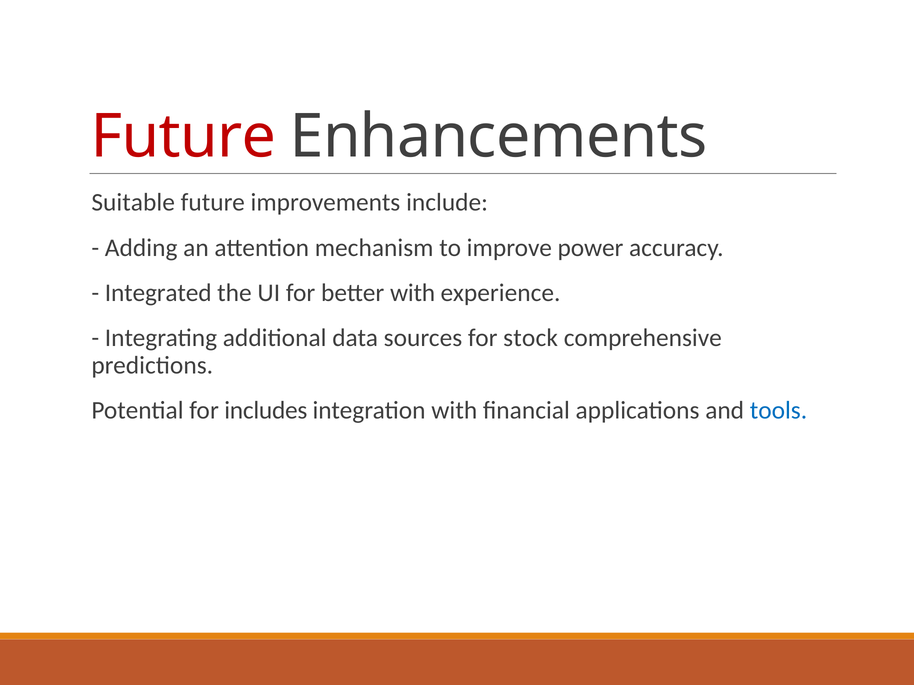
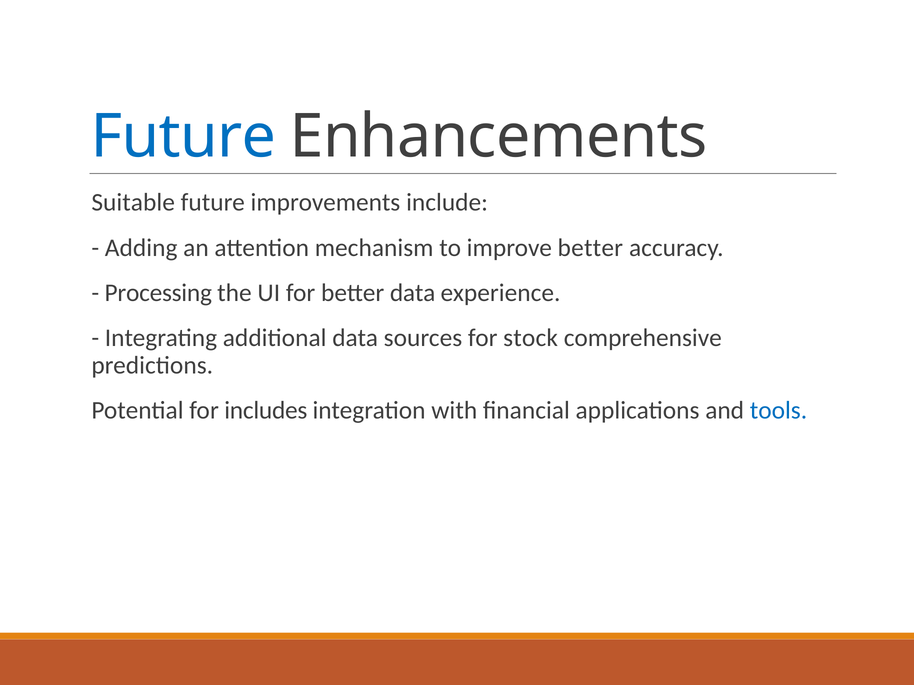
Future at (184, 137) colour: red -> blue
improve power: power -> better
Integrated: Integrated -> Processing
better with: with -> data
